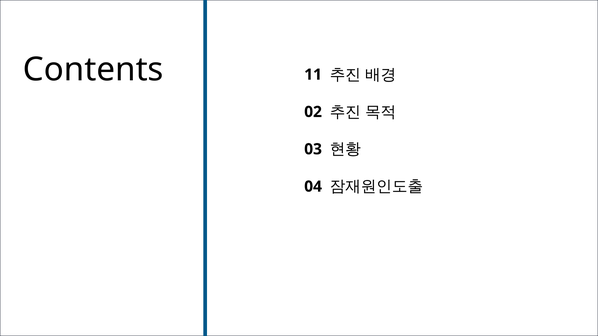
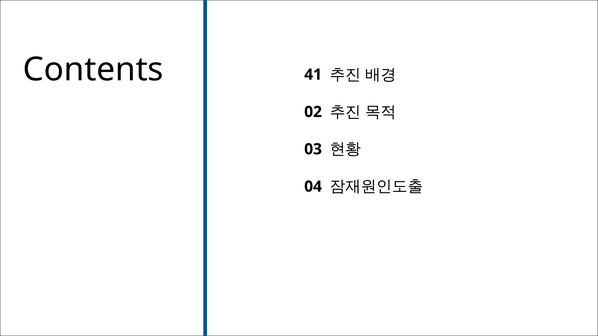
11: 11 -> 41
